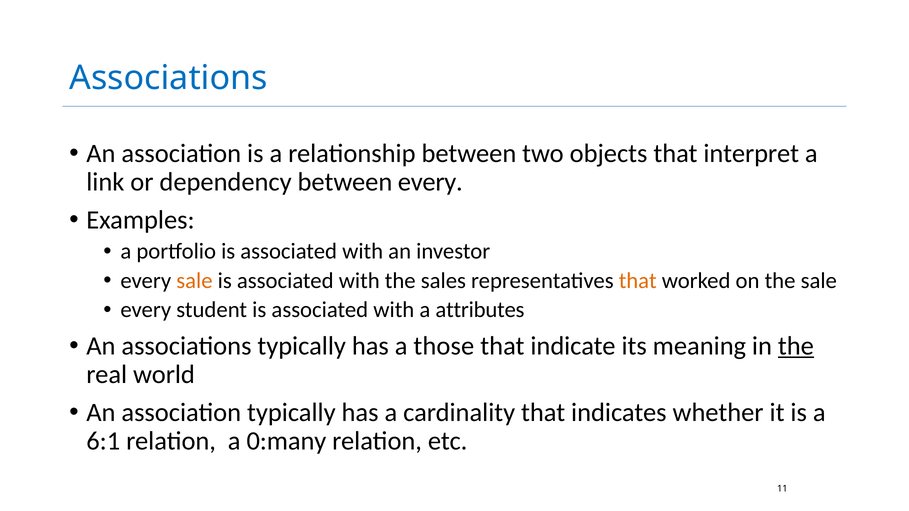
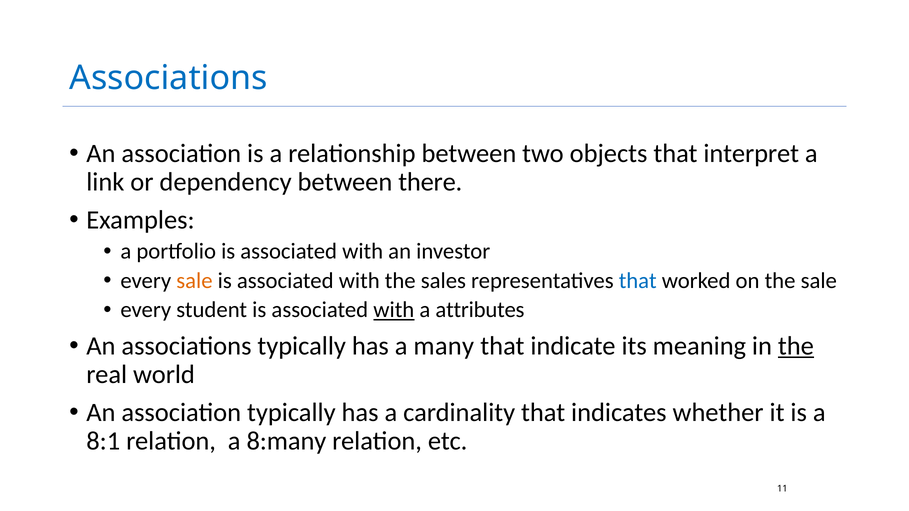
between every: every -> there
that at (638, 281) colour: orange -> blue
with at (394, 310) underline: none -> present
those: those -> many
6:1: 6:1 -> 8:1
0:many: 0:many -> 8:many
